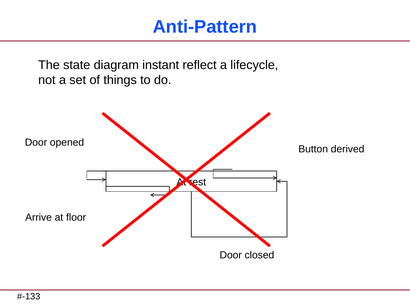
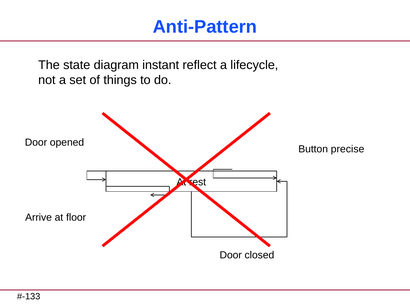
derived: derived -> precise
